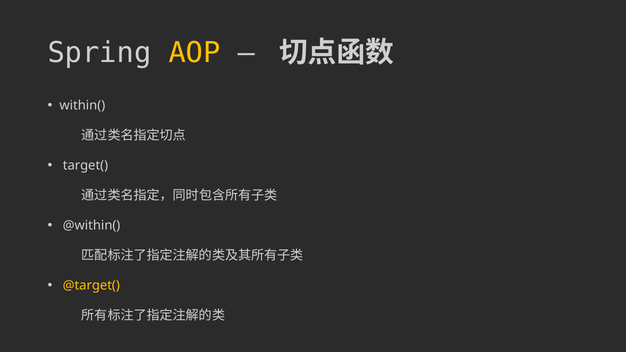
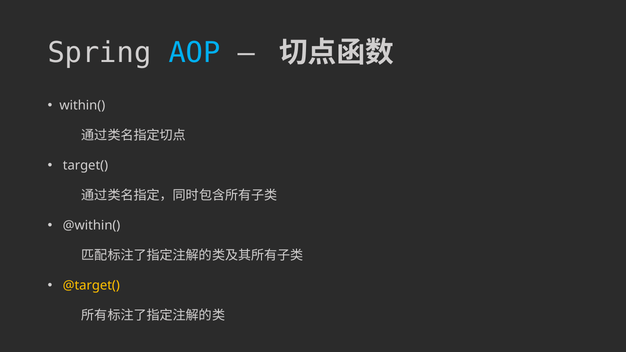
AOP colour: yellow -> light blue
